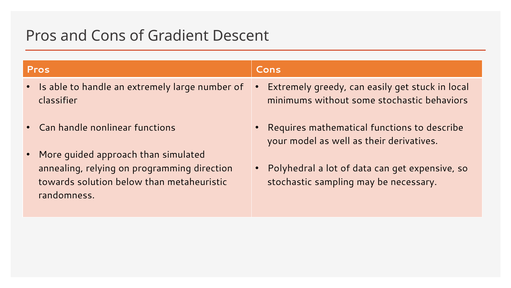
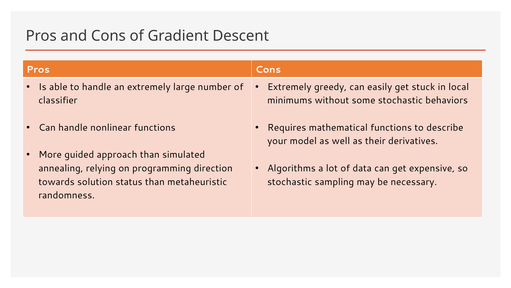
Polyhedral: Polyhedral -> Algorithms
below: below -> status
